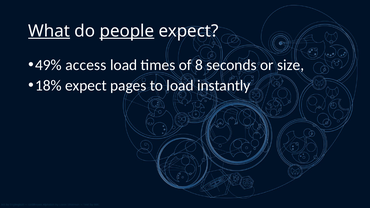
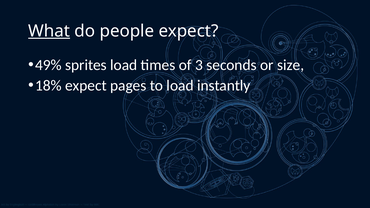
people underline: present -> none
access: access -> sprites
8: 8 -> 3
